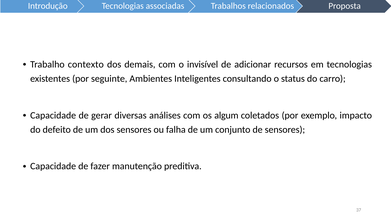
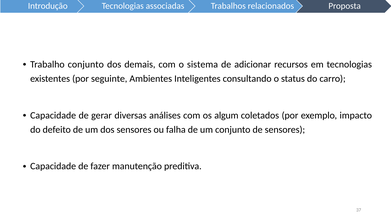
Trabalho contexto: contexto -> conjunto
invisível: invisível -> sistema
